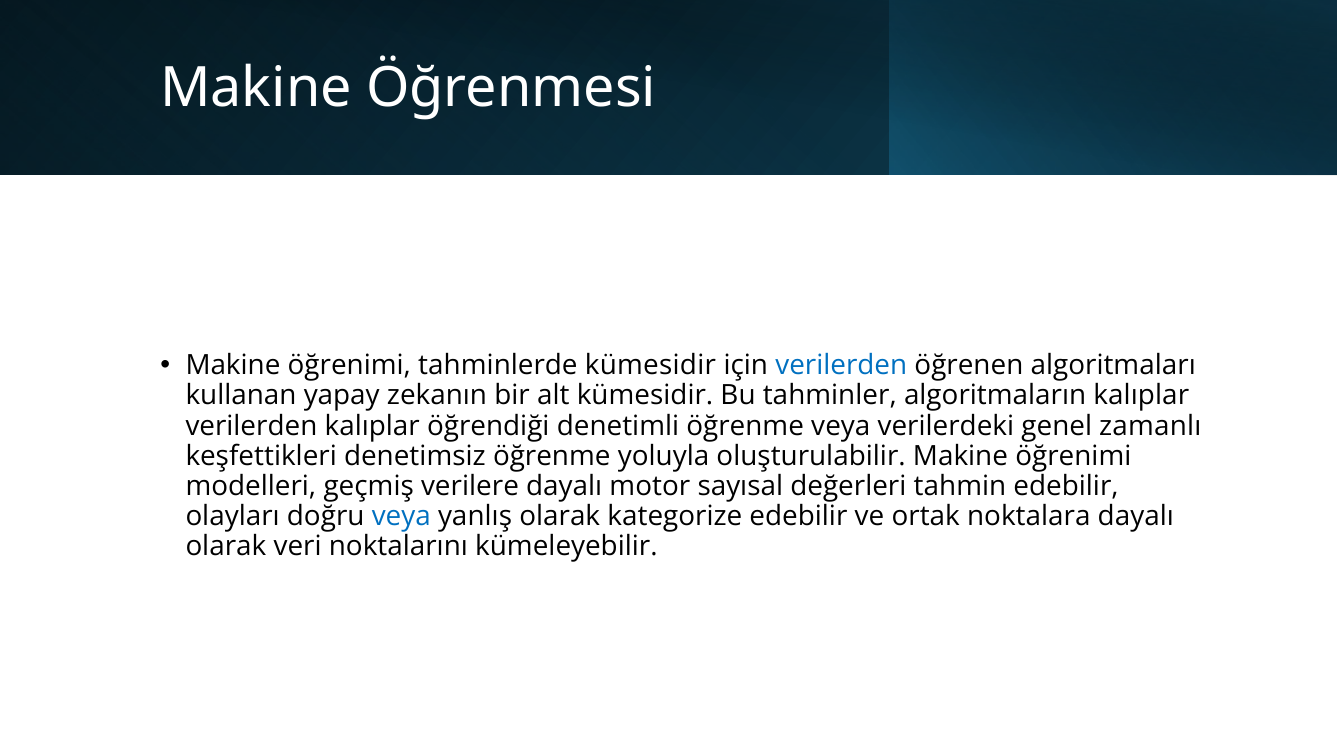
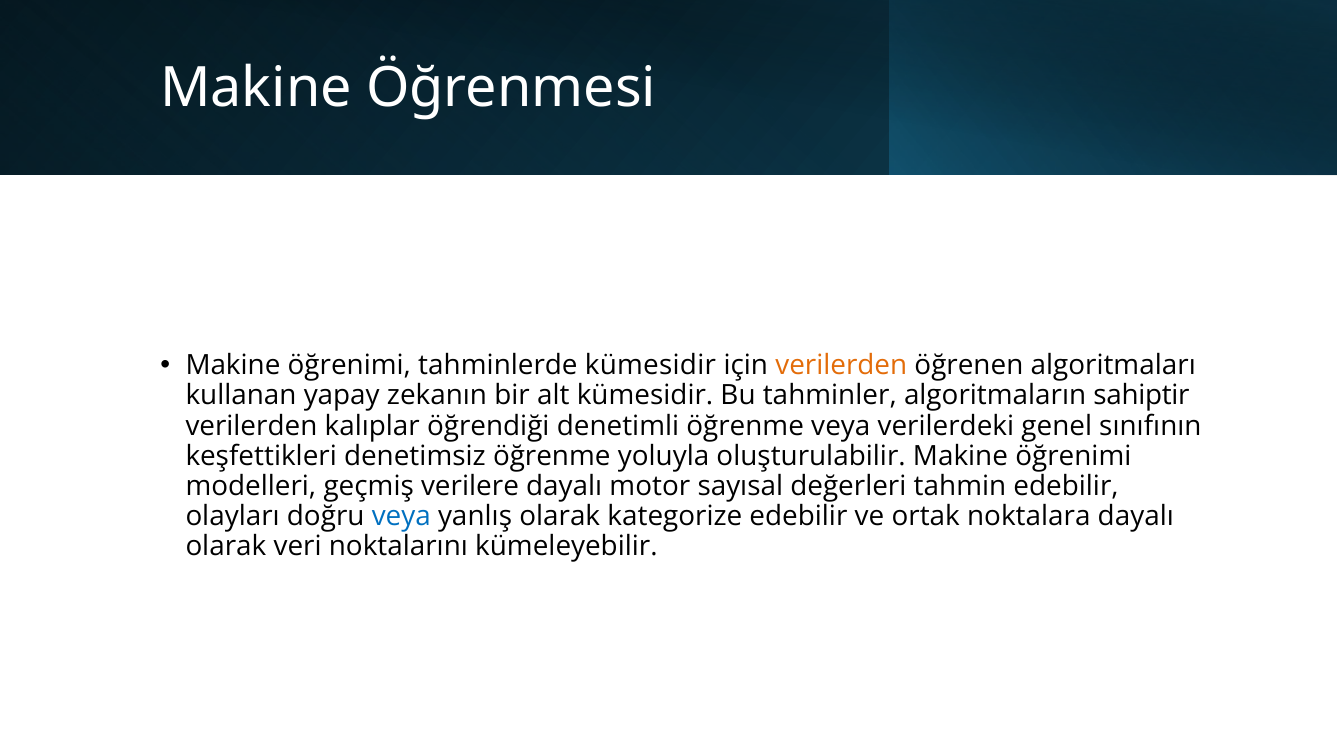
verilerden at (841, 366) colour: blue -> orange
algoritmaların kalıplar: kalıplar -> sahiptir
zamanlı: zamanlı -> sınıfının
